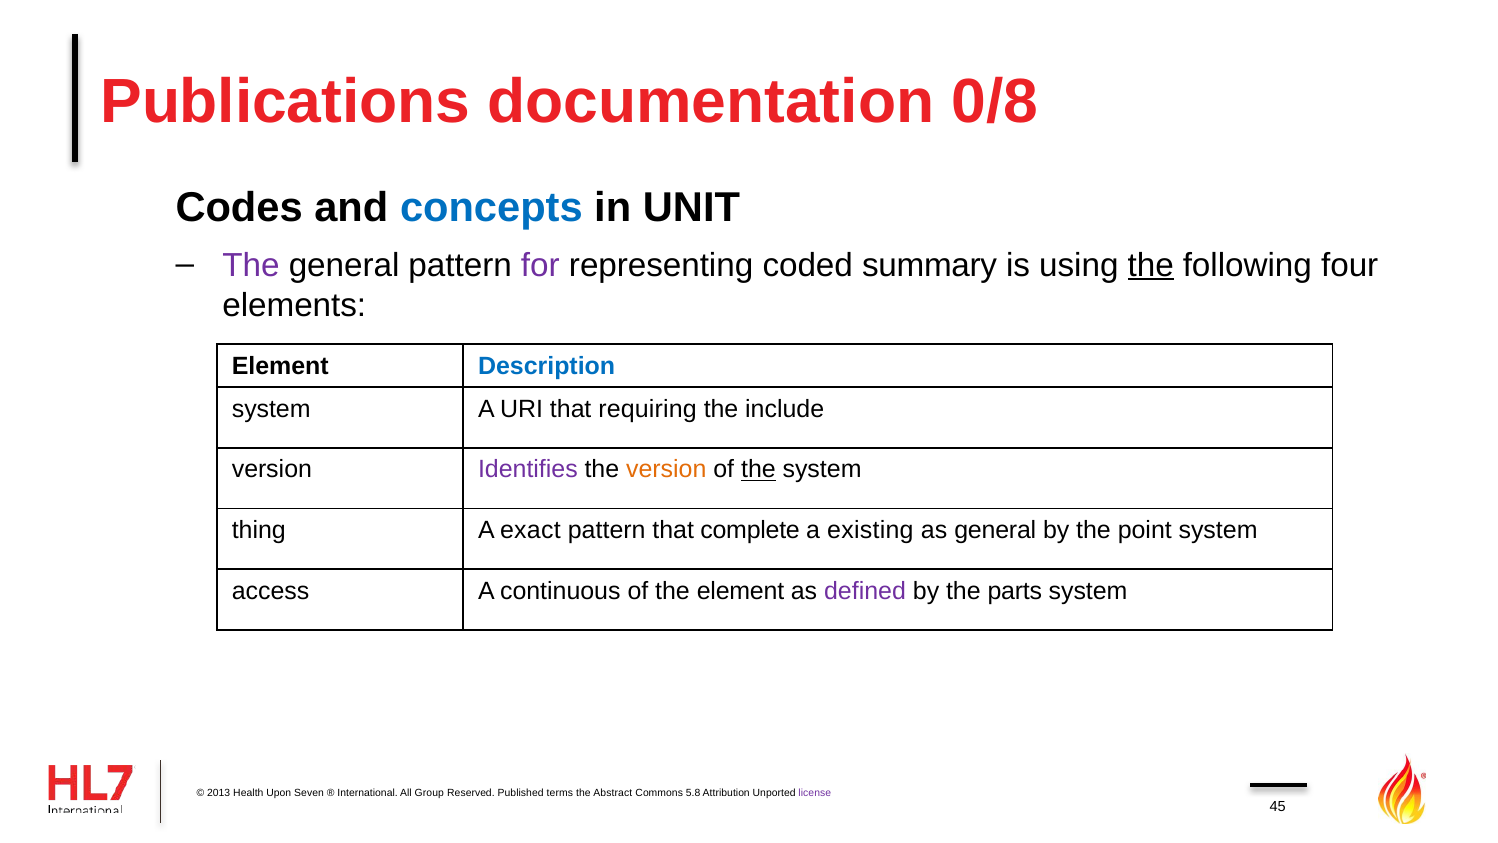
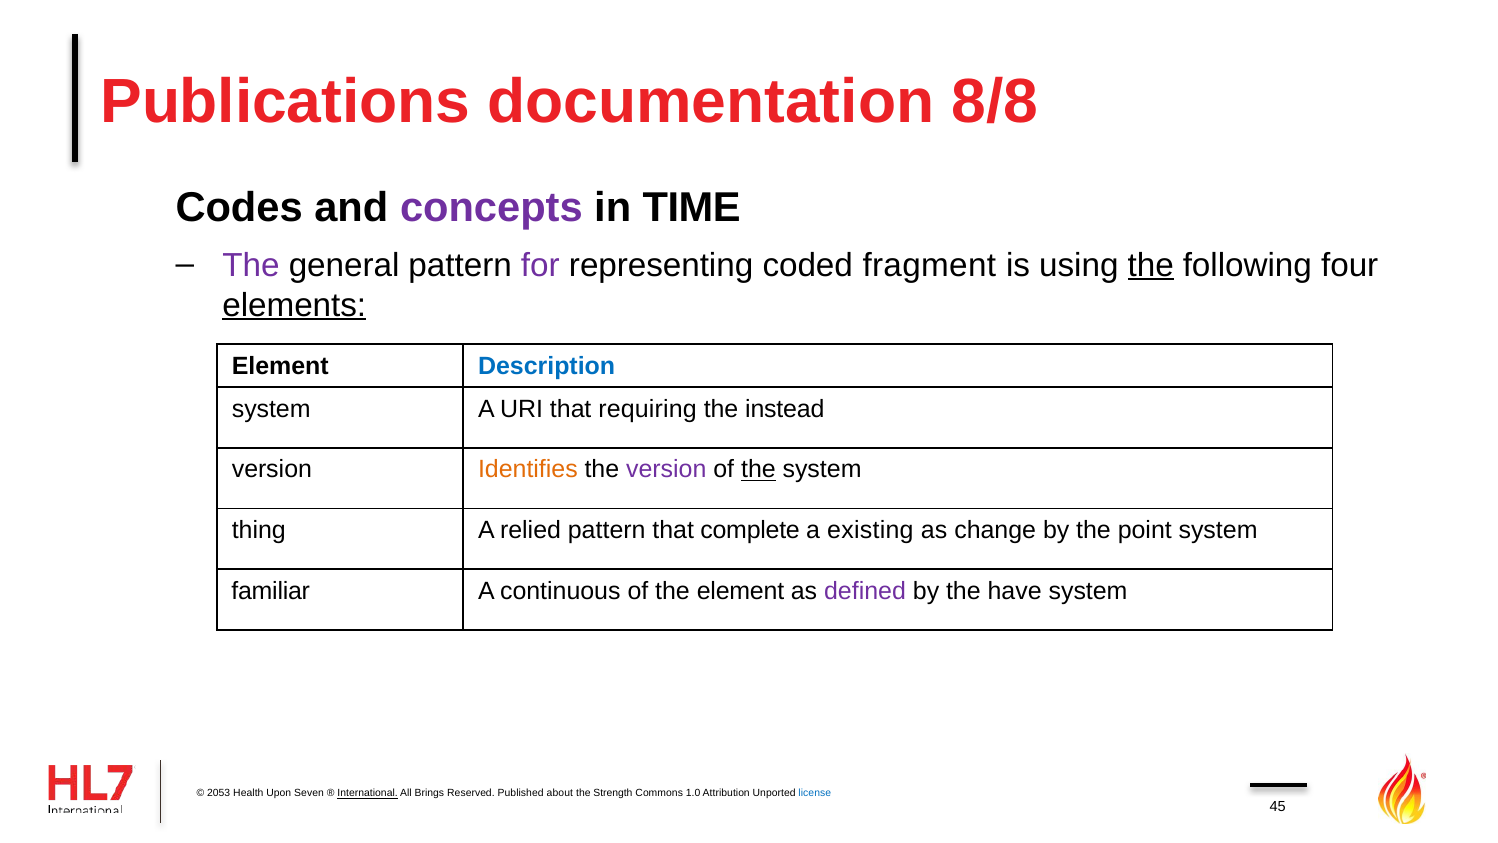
0/8: 0/8 -> 8/8
concepts colour: blue -> purple
UNIT: UNIT -> TIME
summary: summary -> fragment
elements underline: none -> present
include: include -> instead
Identifies colour: purple -> orange
version at (666, 469) colour: orange -> purple
exact: exact -> relied
as general: general -> change
access: access -> familiar
parts: parts -> have
2013: 2013 -> 2053
International underline: none -> present
Group: Group -> Brings
terms: terms -> about
Abstract: Abstract -> Strength
5.8: 5.8 -> 1.0
license colour: purple -> blue
